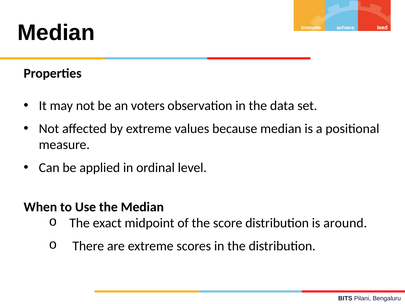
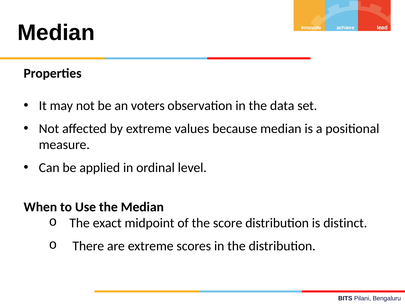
around: around -> distinct
